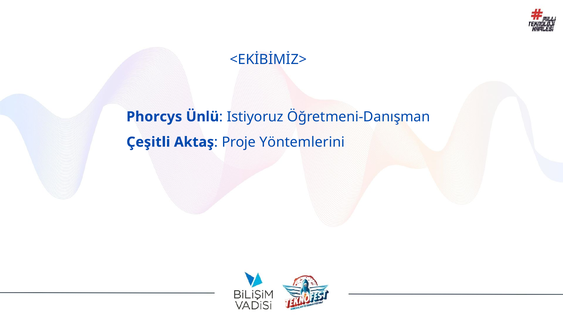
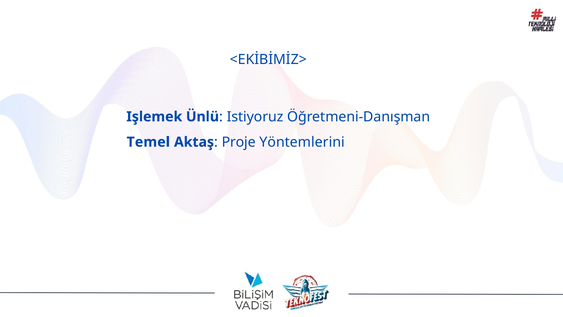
Phorcys: Phorcys -> Işlemek
Çeşitli: Çeşitli -> Temel
